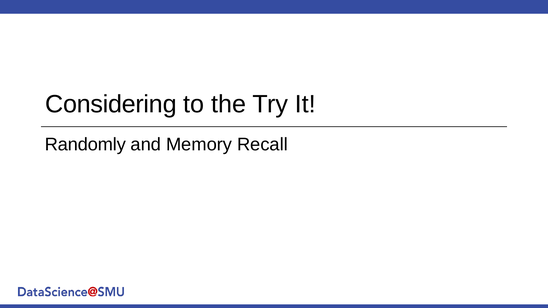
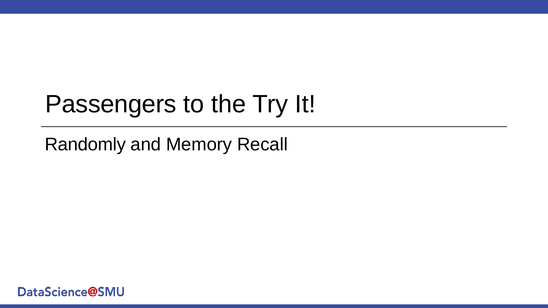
Considering: Considering -> Passengers
